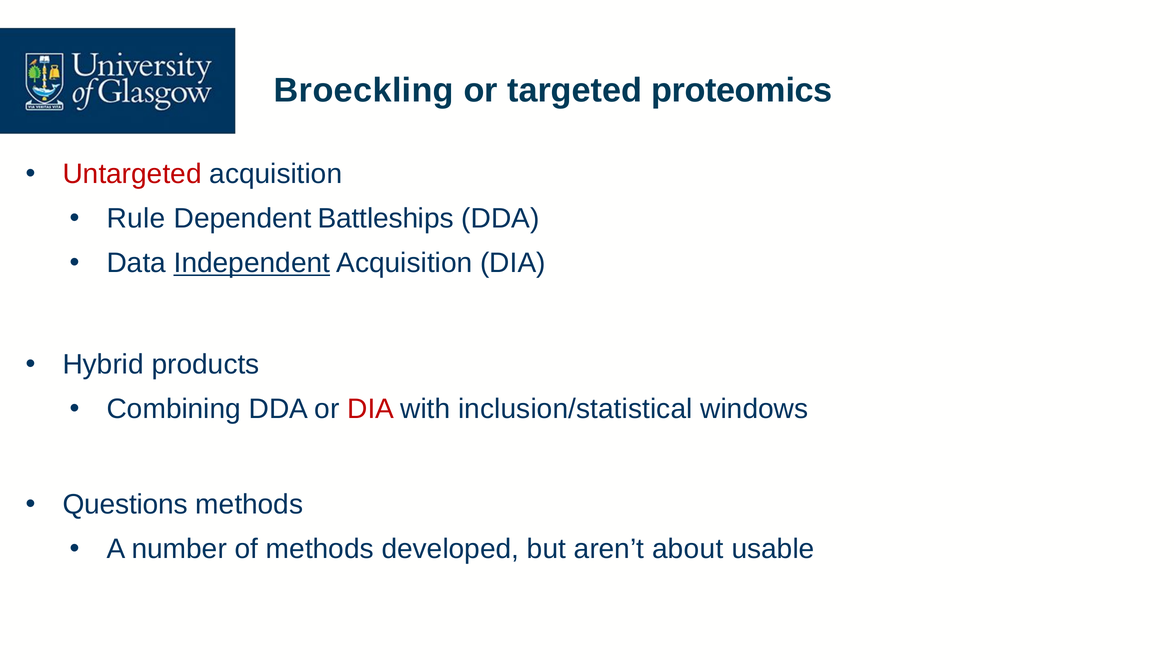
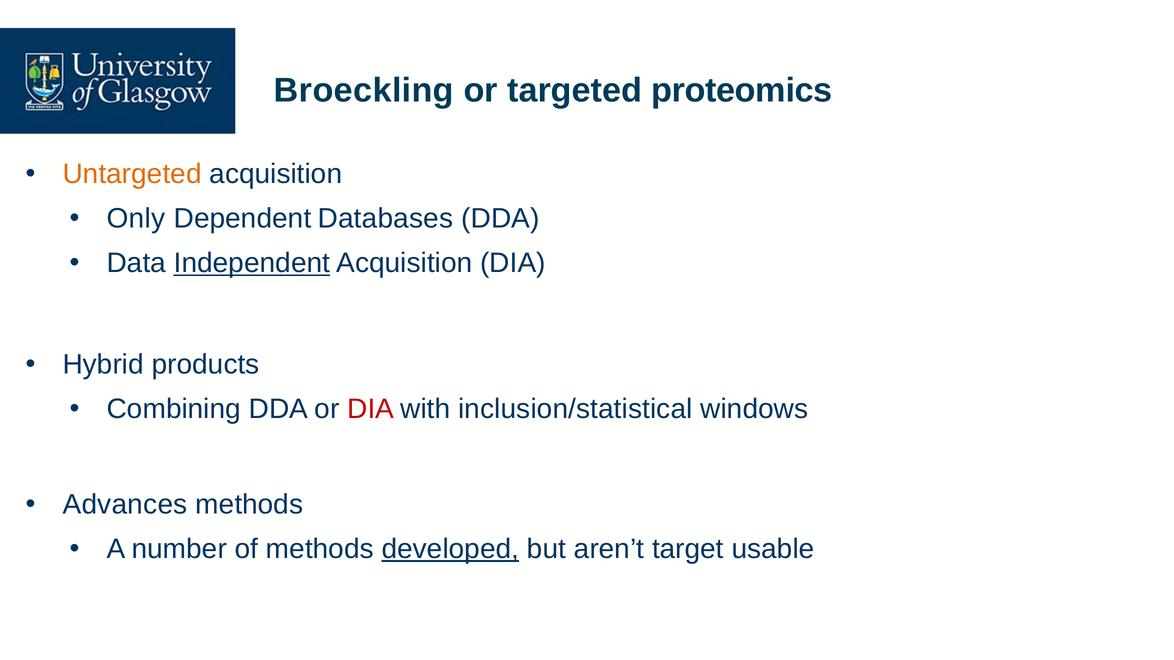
Untargeted colour: red -> orange
Rule: Rule -> Only
Battleships: Battleships -> Databases
Questions: Questions -> Advances
developed underline: none -> present
about: about -> target
